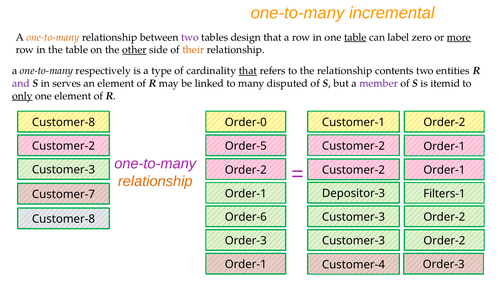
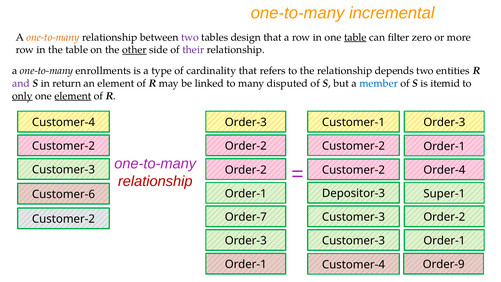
label: label -> filter
more underline: present -> none
their colour: orange -> purple
respectively: respectively -> enrollments
that at (248, 71) underline: present -> none
contents: contents -> depends
serves: serves -> return
member colour: purple -> blue
element at (73, 96) underline: none -> present
Customer-8 at (63, 122): Customer-8 -> Customer-4
Order-0 at (246, 122): Order-0 -> Order-3
Customer-1 Order-2: Order-2 -> Order-3
Customer-2 Order-5: Order-5 -> Order-2
Order-1 at (444, 170): Order-1 -> Order-4
relationship at (155, 181) colour: orange -> red
Filters-1: Filters-1 -> Super-1
Customer-7: Customer-7 -> Customer-6
Order-6: Order-6 -> Order-7
Customer-8 at (63, 219): Customer-8 -> Customer-2
Order-2 at (444, 241): Order-2 -> Order-1
Customer-4 Order-3: Order-3 -> Order-9
